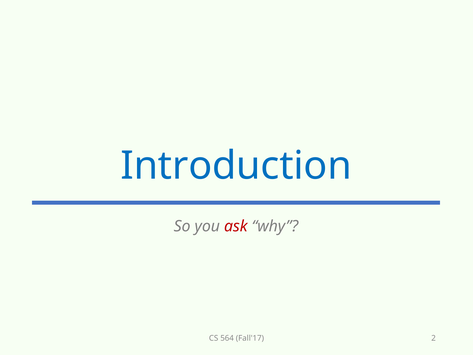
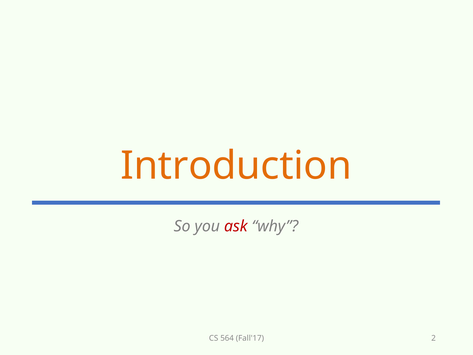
Introduction colour: blue -> orange
